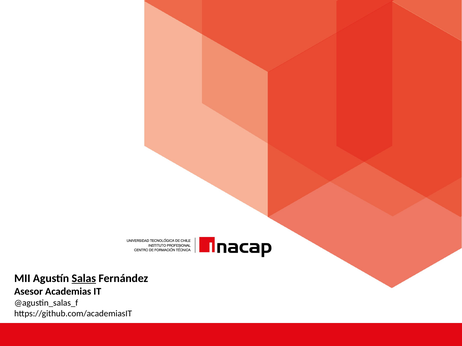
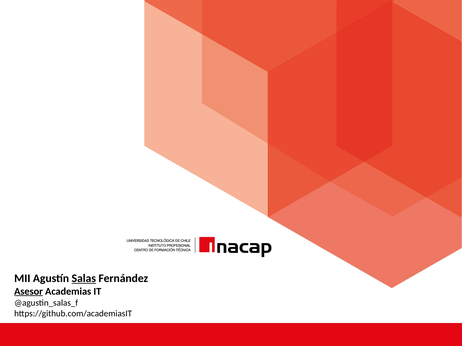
Asesor underline: none -> present
